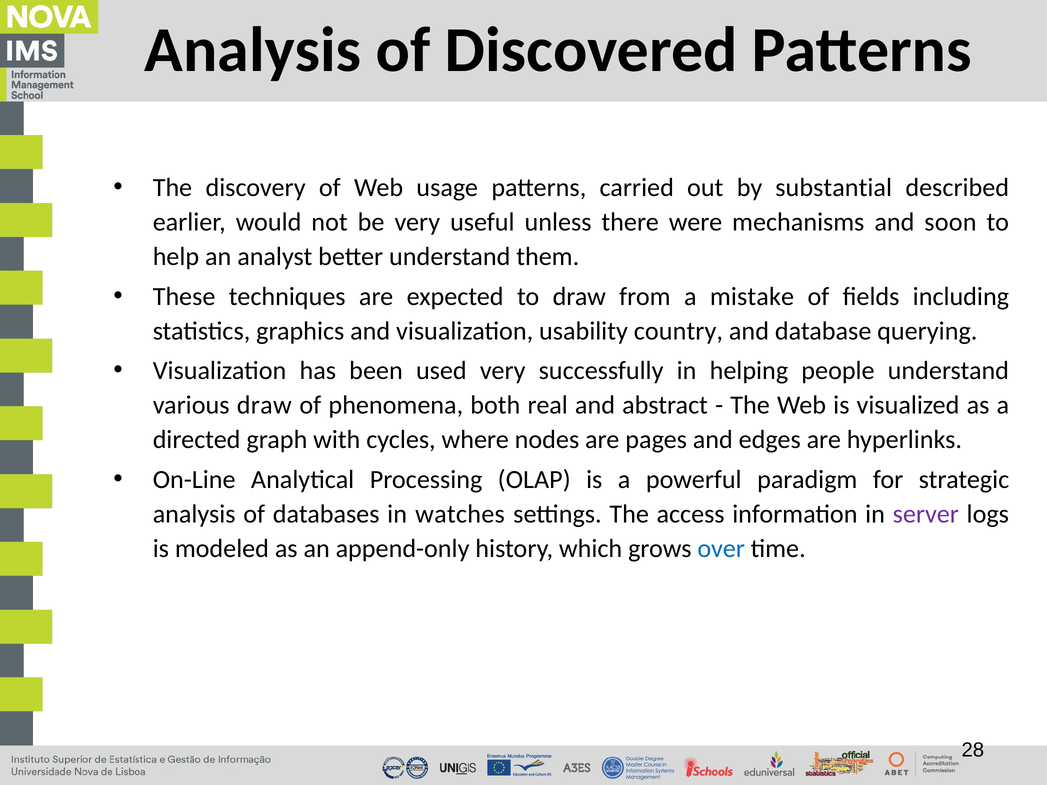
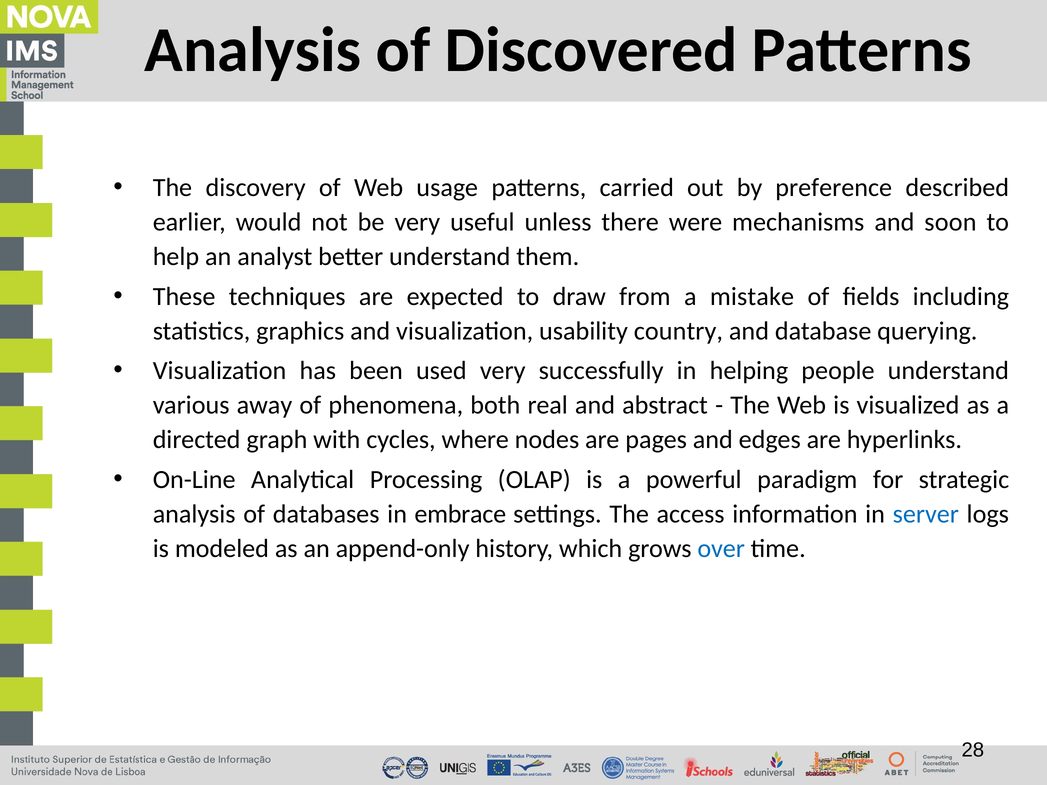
substantial: substantial -> preference
various draw: draw -> away
watches: watches -> embrace
server colour: purple -> blue
